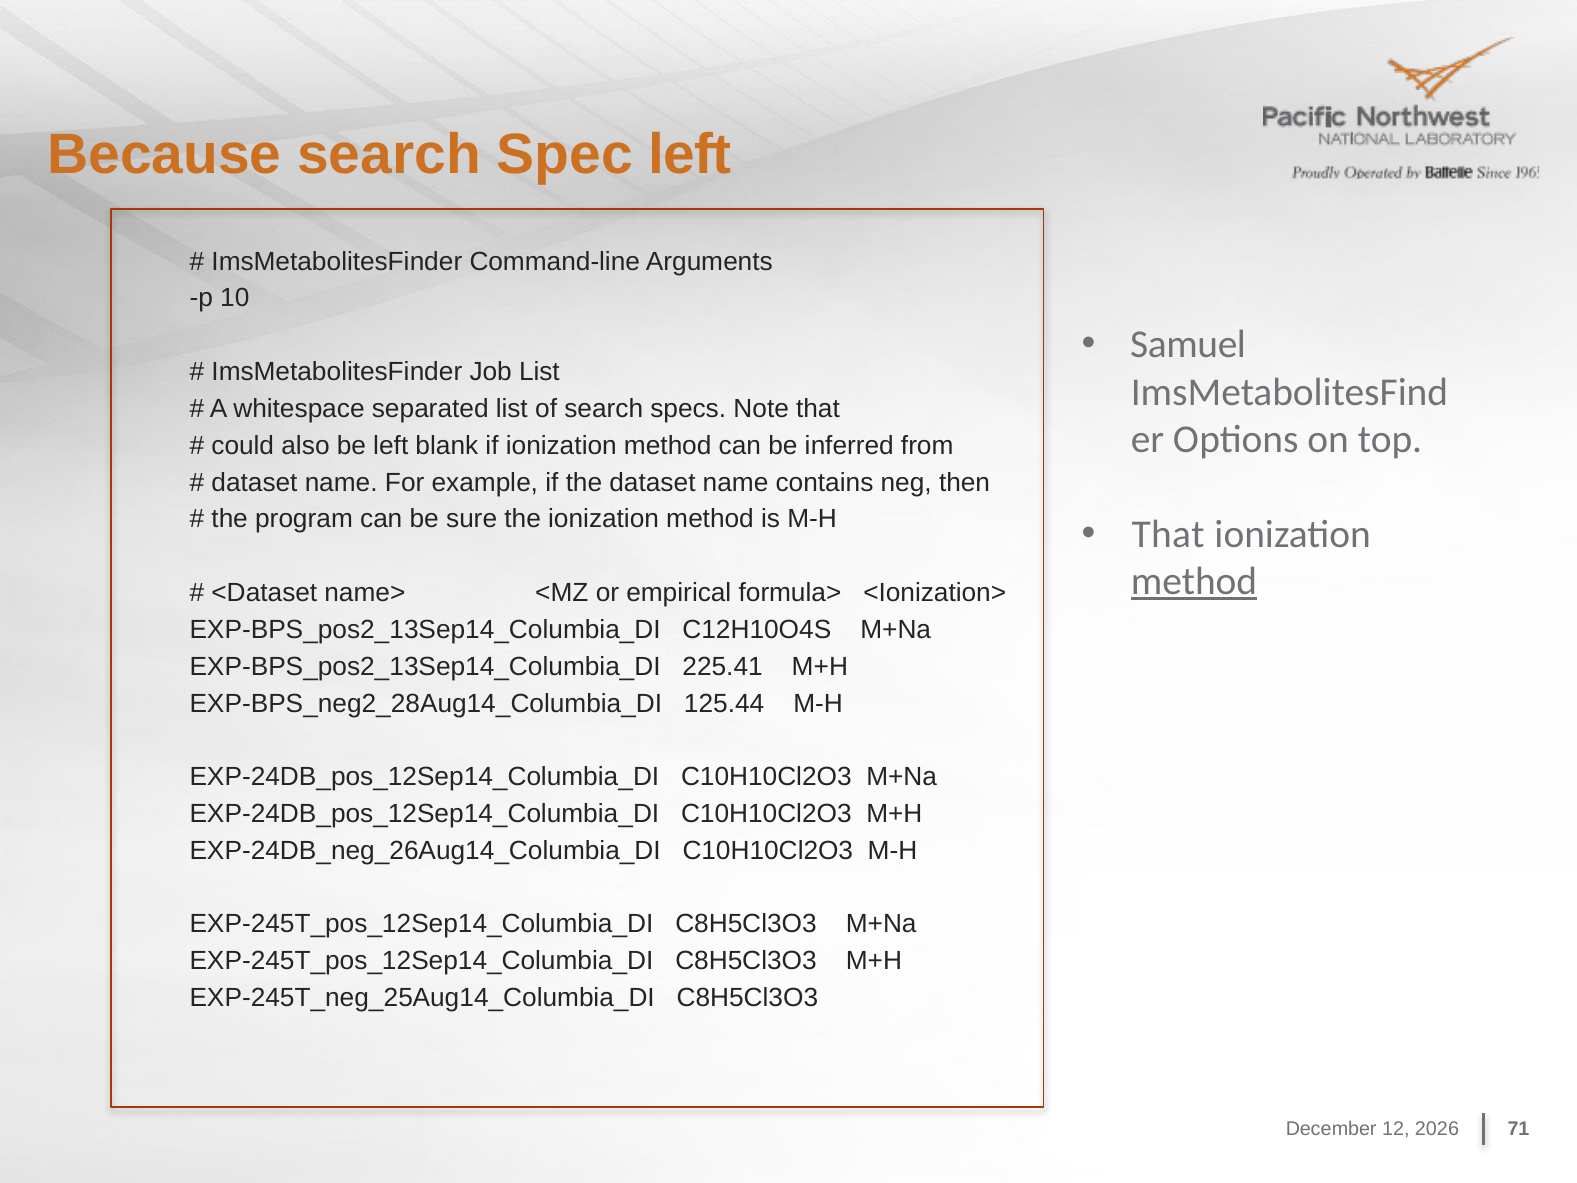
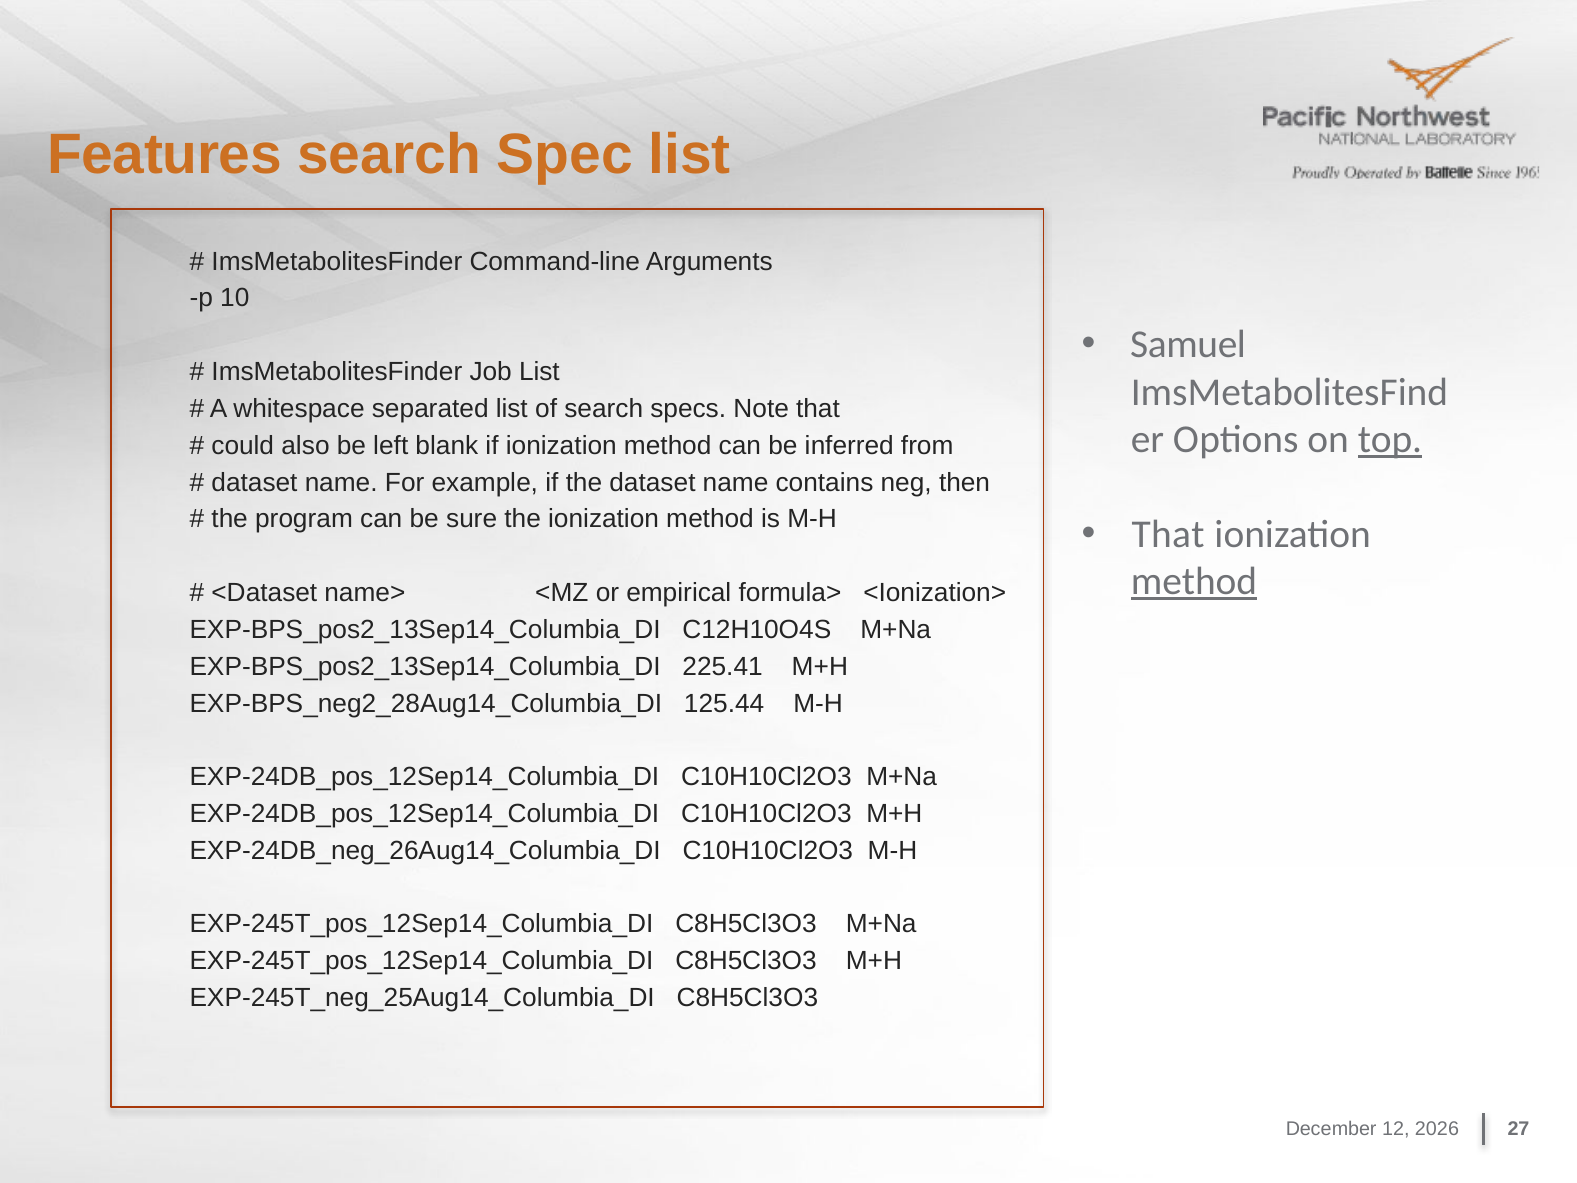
Because: Because -> Features
Spec left: left -> list
top underline: none -> present
71: 71 -> 27
